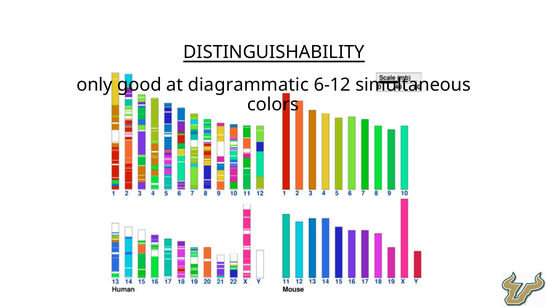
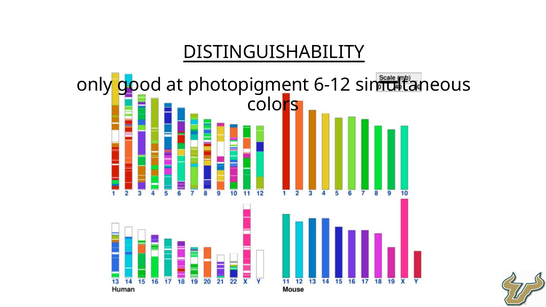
diagrammatic: diagrammatic -> photopigment
